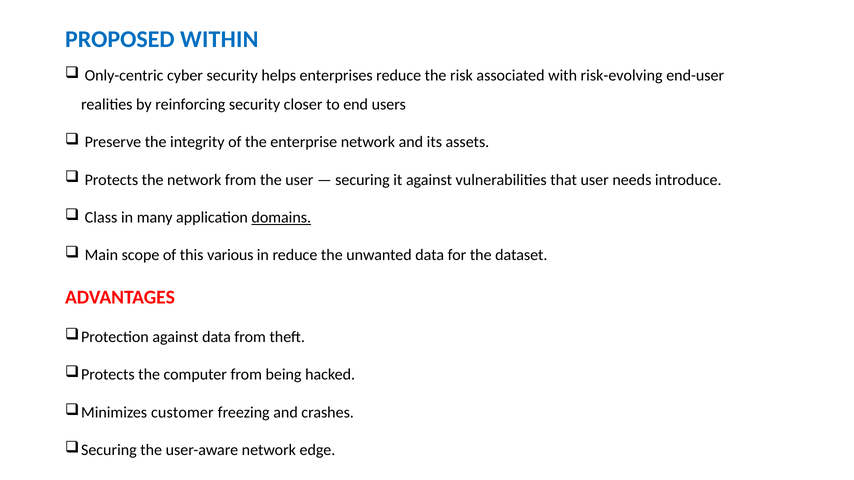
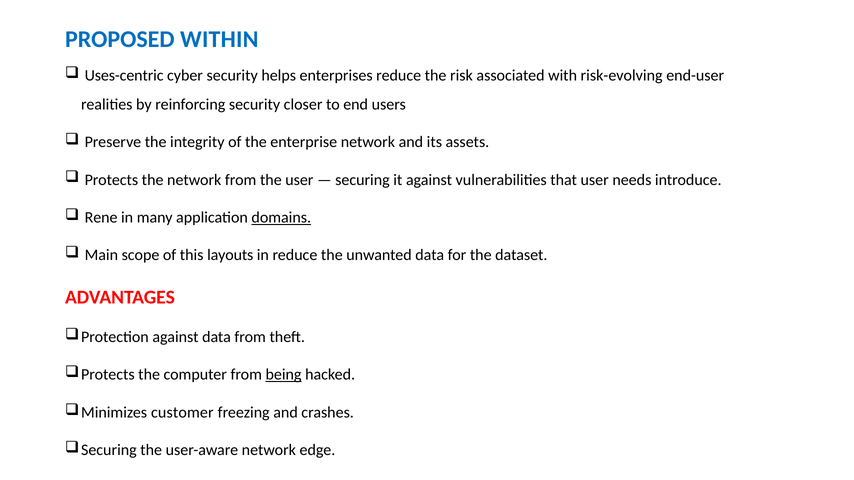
Only-centric: Only-centric -> Uses-centric
Class: Class -> Rene
various: various -> layouts
being underline: none -> present
